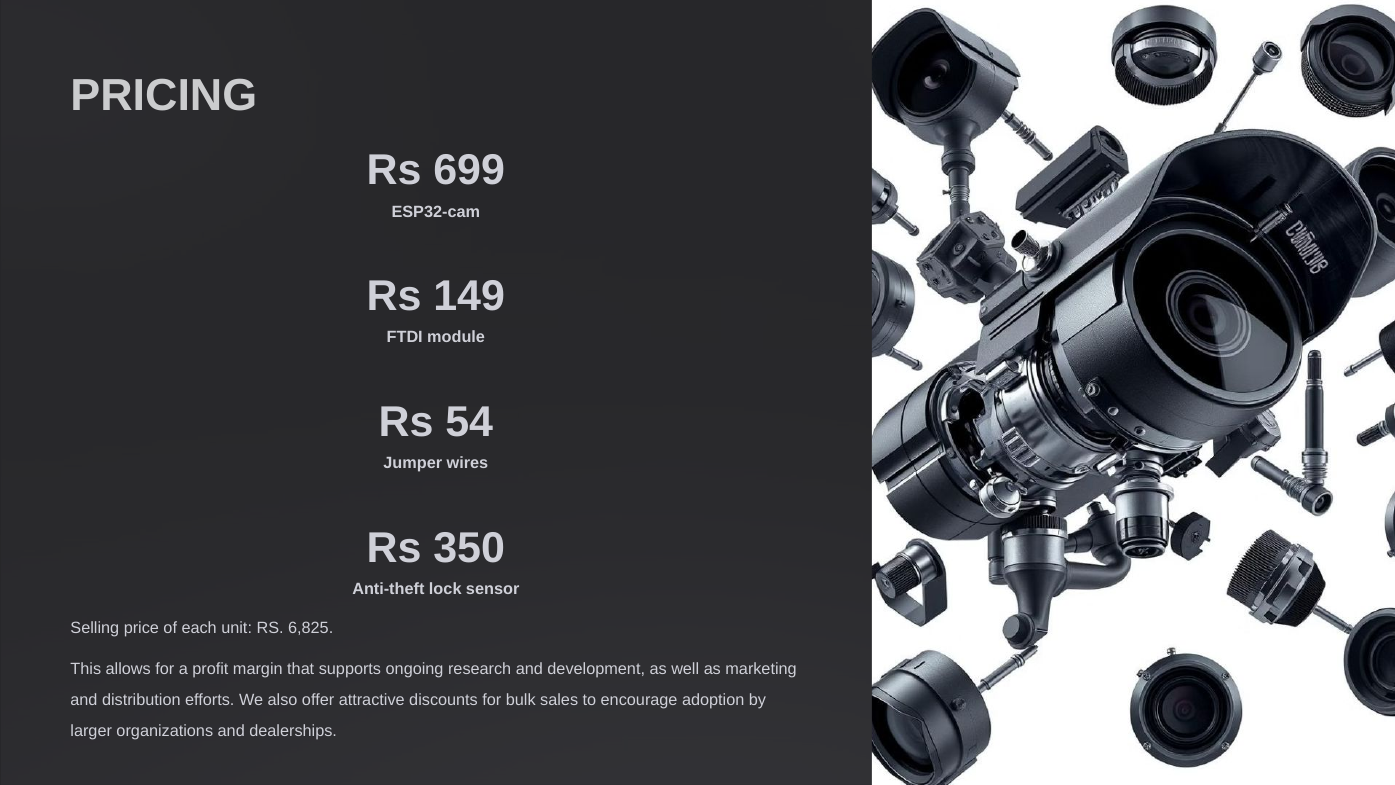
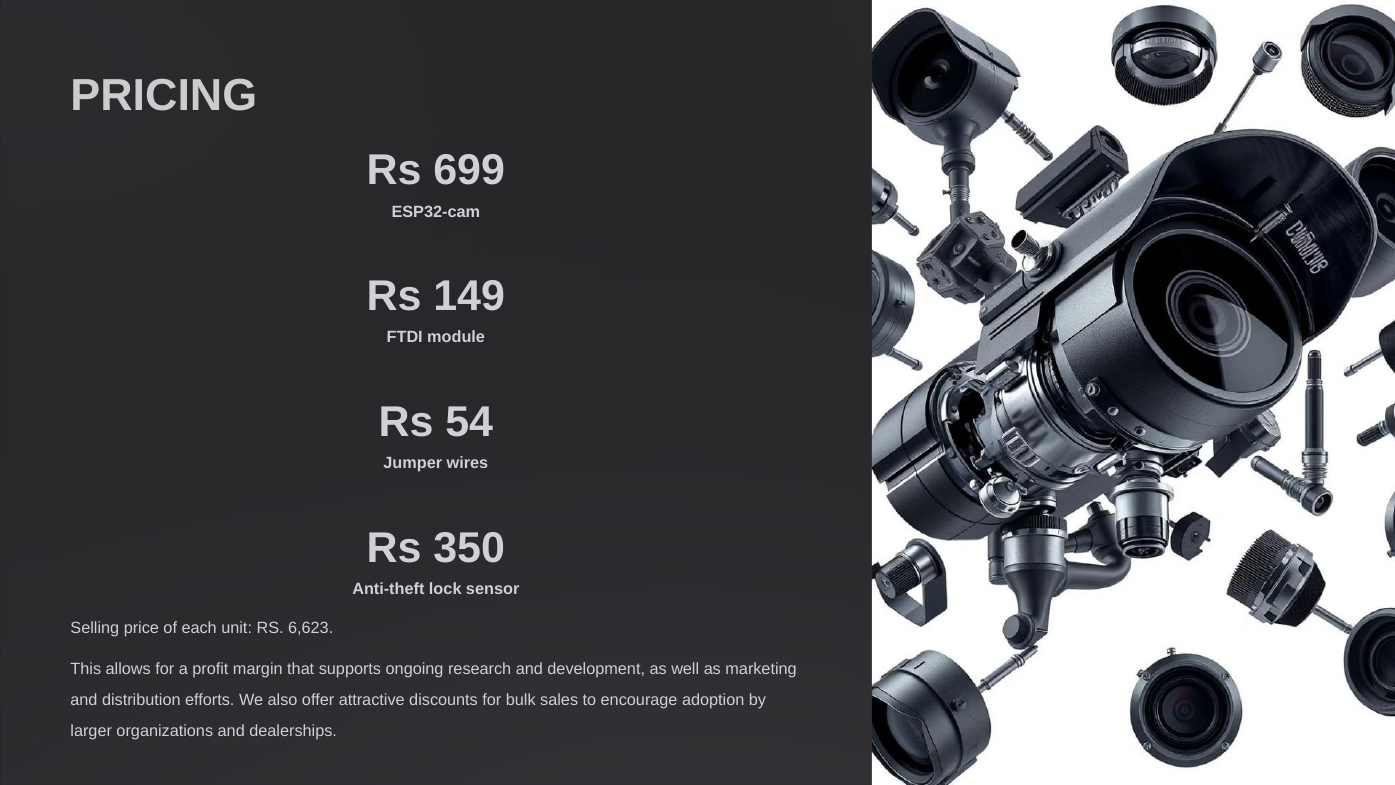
6,825: 6,825 -> 6,623
